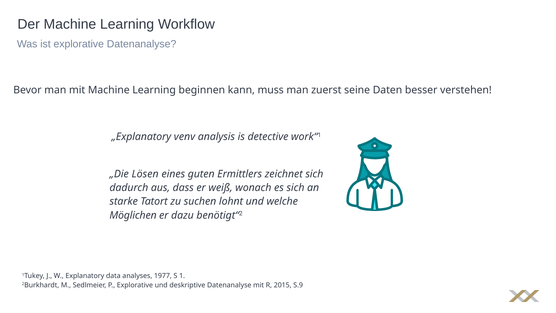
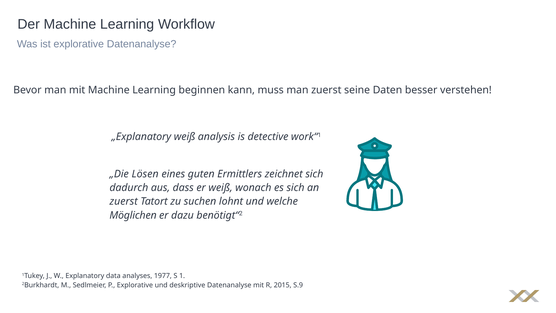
„Explanatory venv: venv -> weiß
starke at (124, 201): starke -> zuerst
